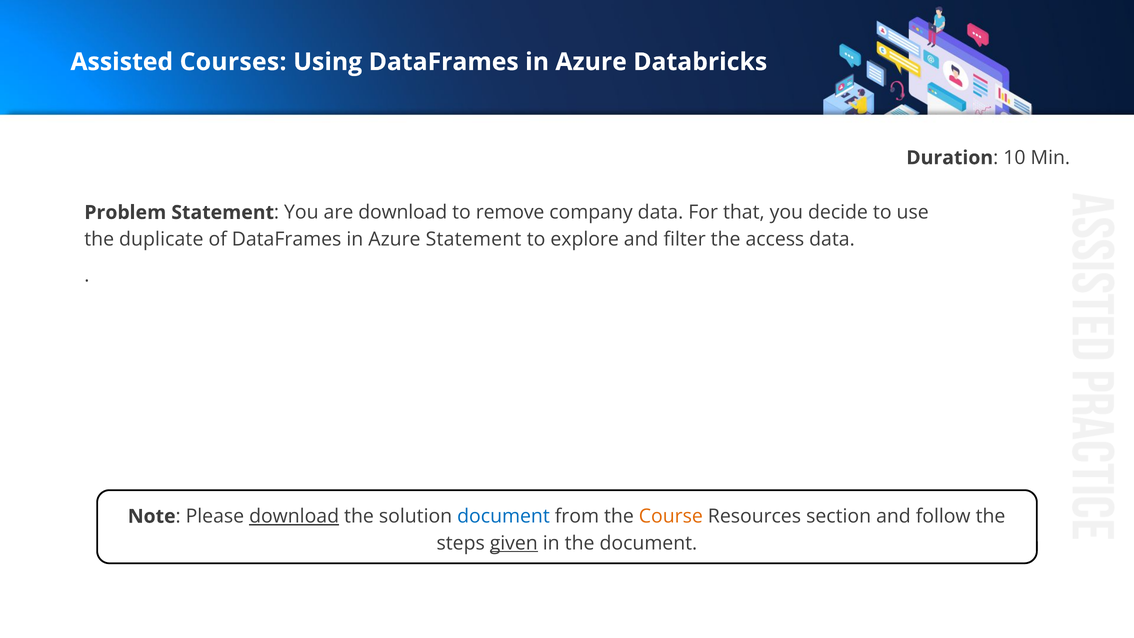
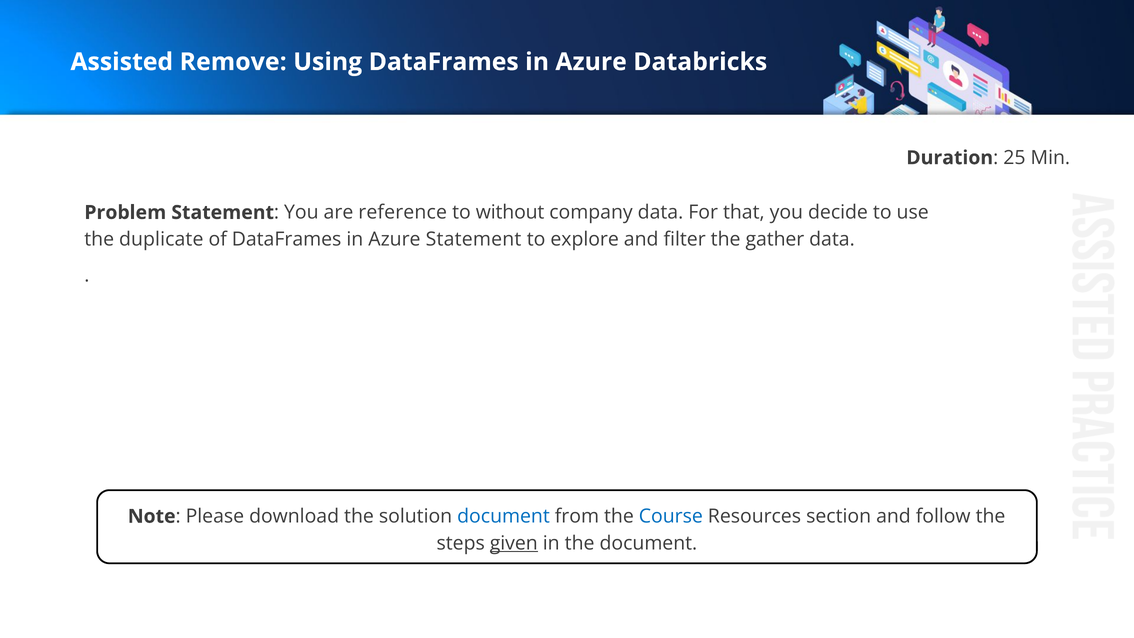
Courses: Courses -> Remove
10: 10 -> 25
are download: download -> reference
remove: remove -> without
access: access -> gather
download at (294, 516) underline: present -> none
Course colour: orange -> blue
